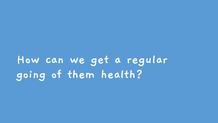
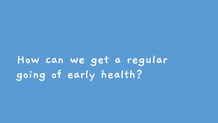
them: them -> early
